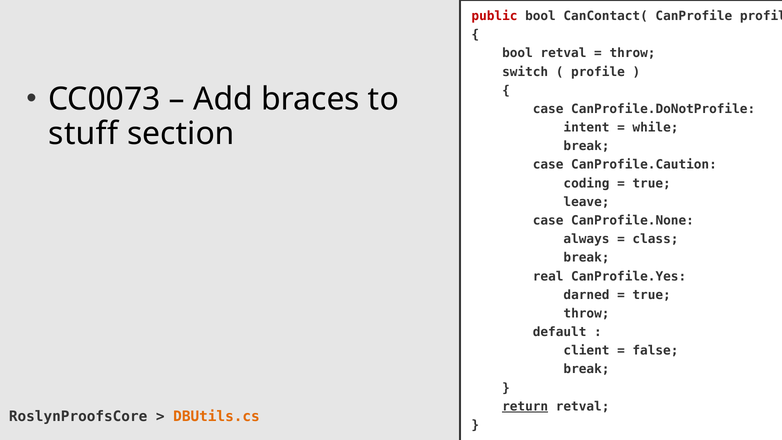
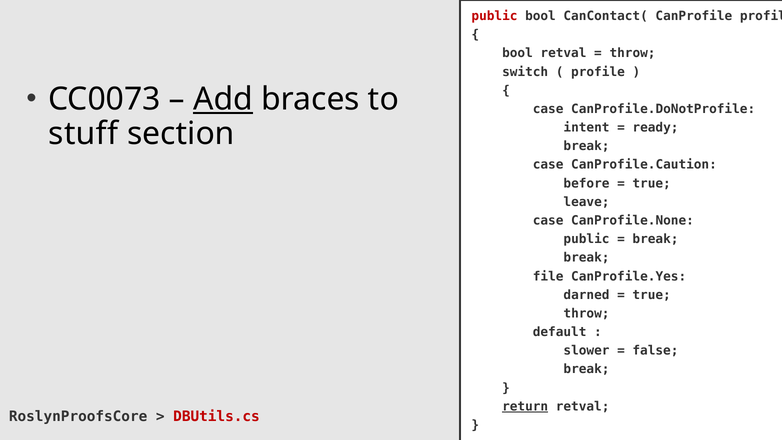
Add underline: none -> present
while: while -> ready
coding: coding -> before
always at (586, 239): always -> public
class at (655, 239): class -> break
real: real -> file
client: client -> slower
DBUtils.cs colour: orange -> red
